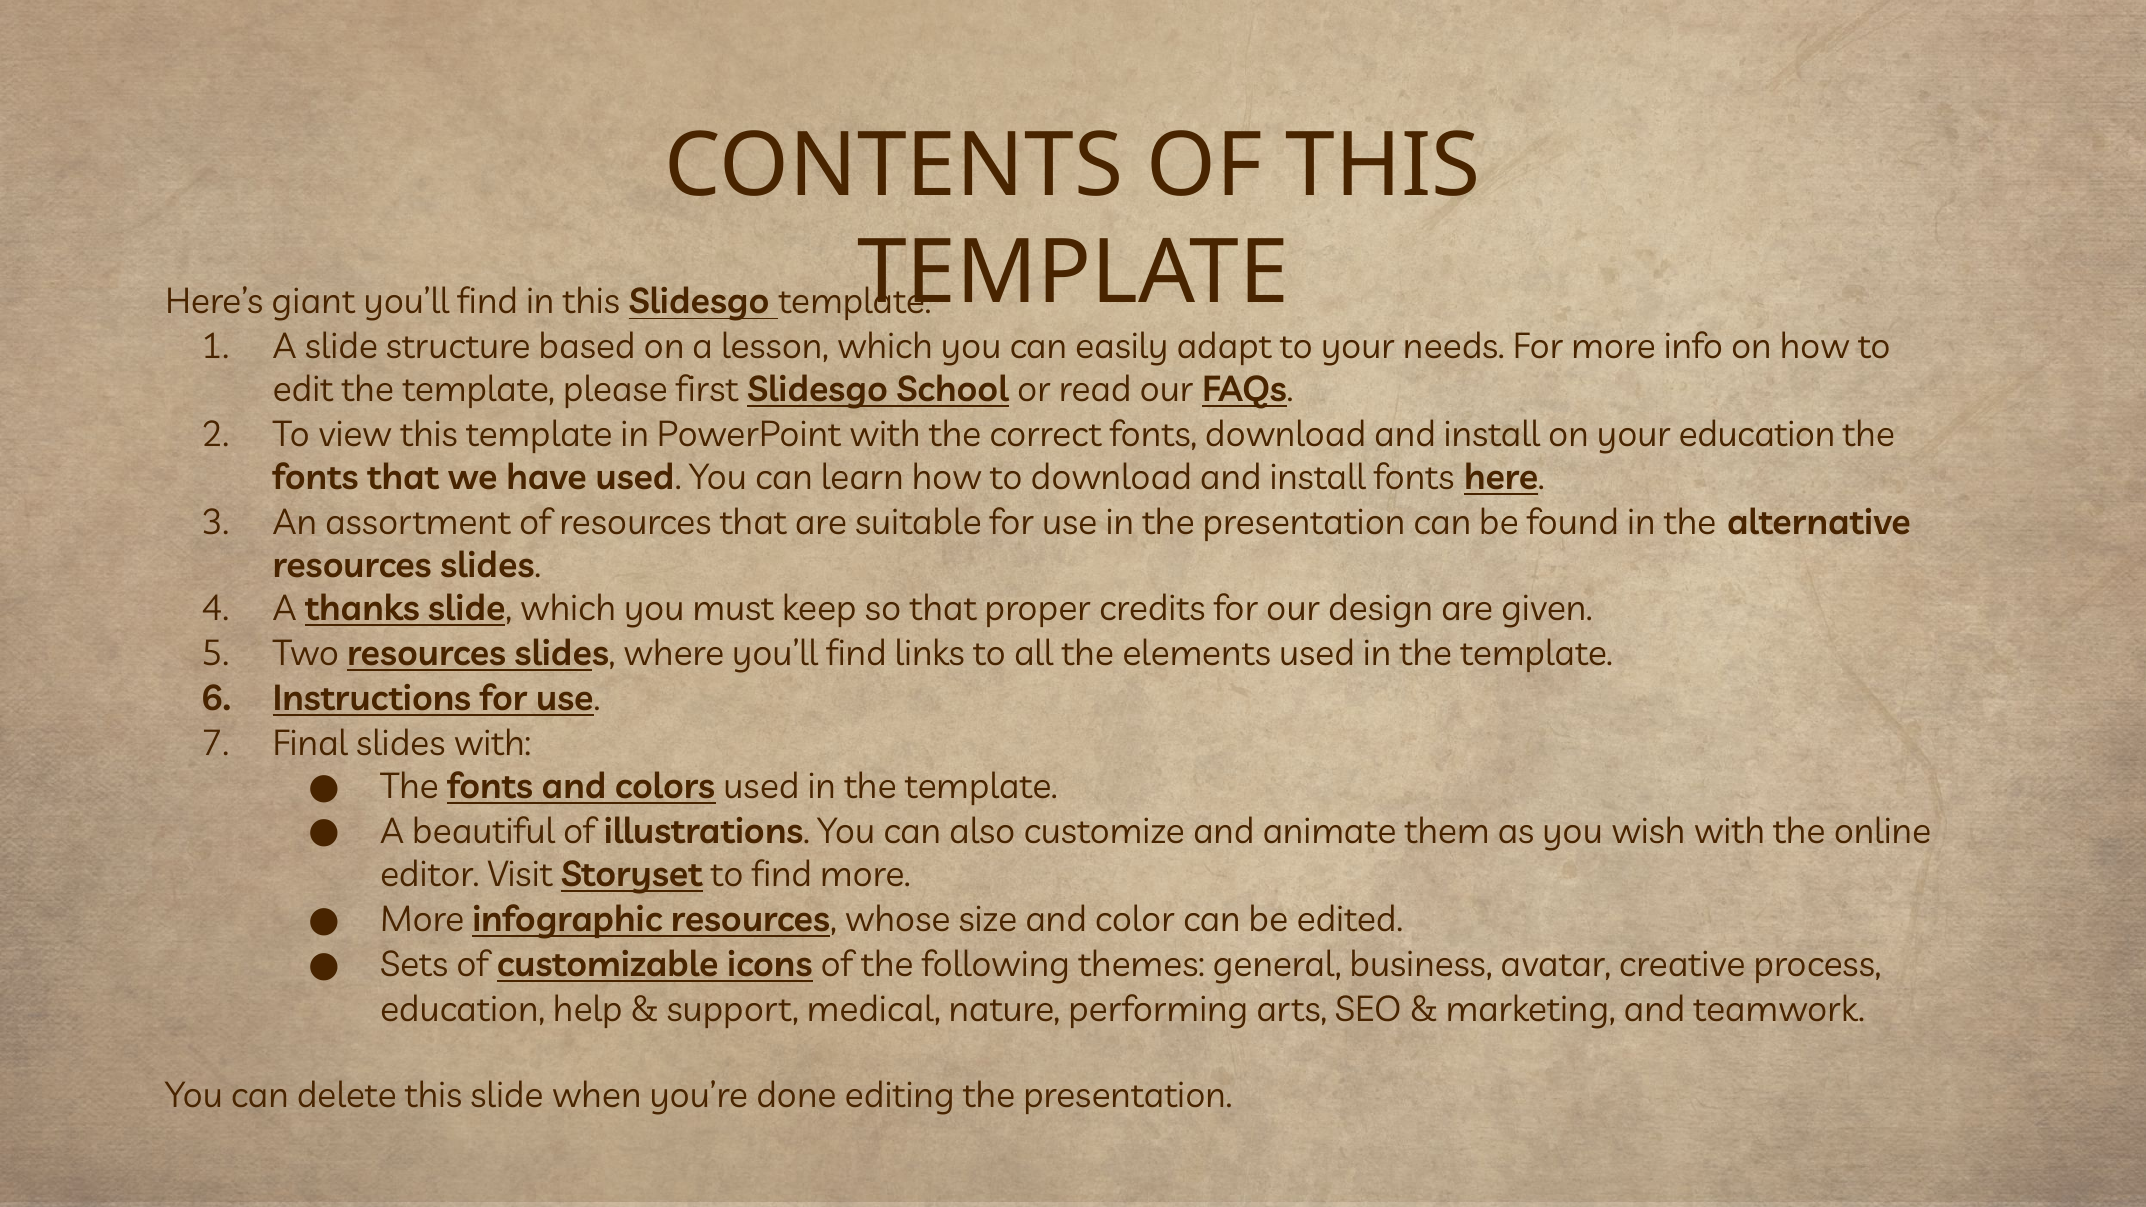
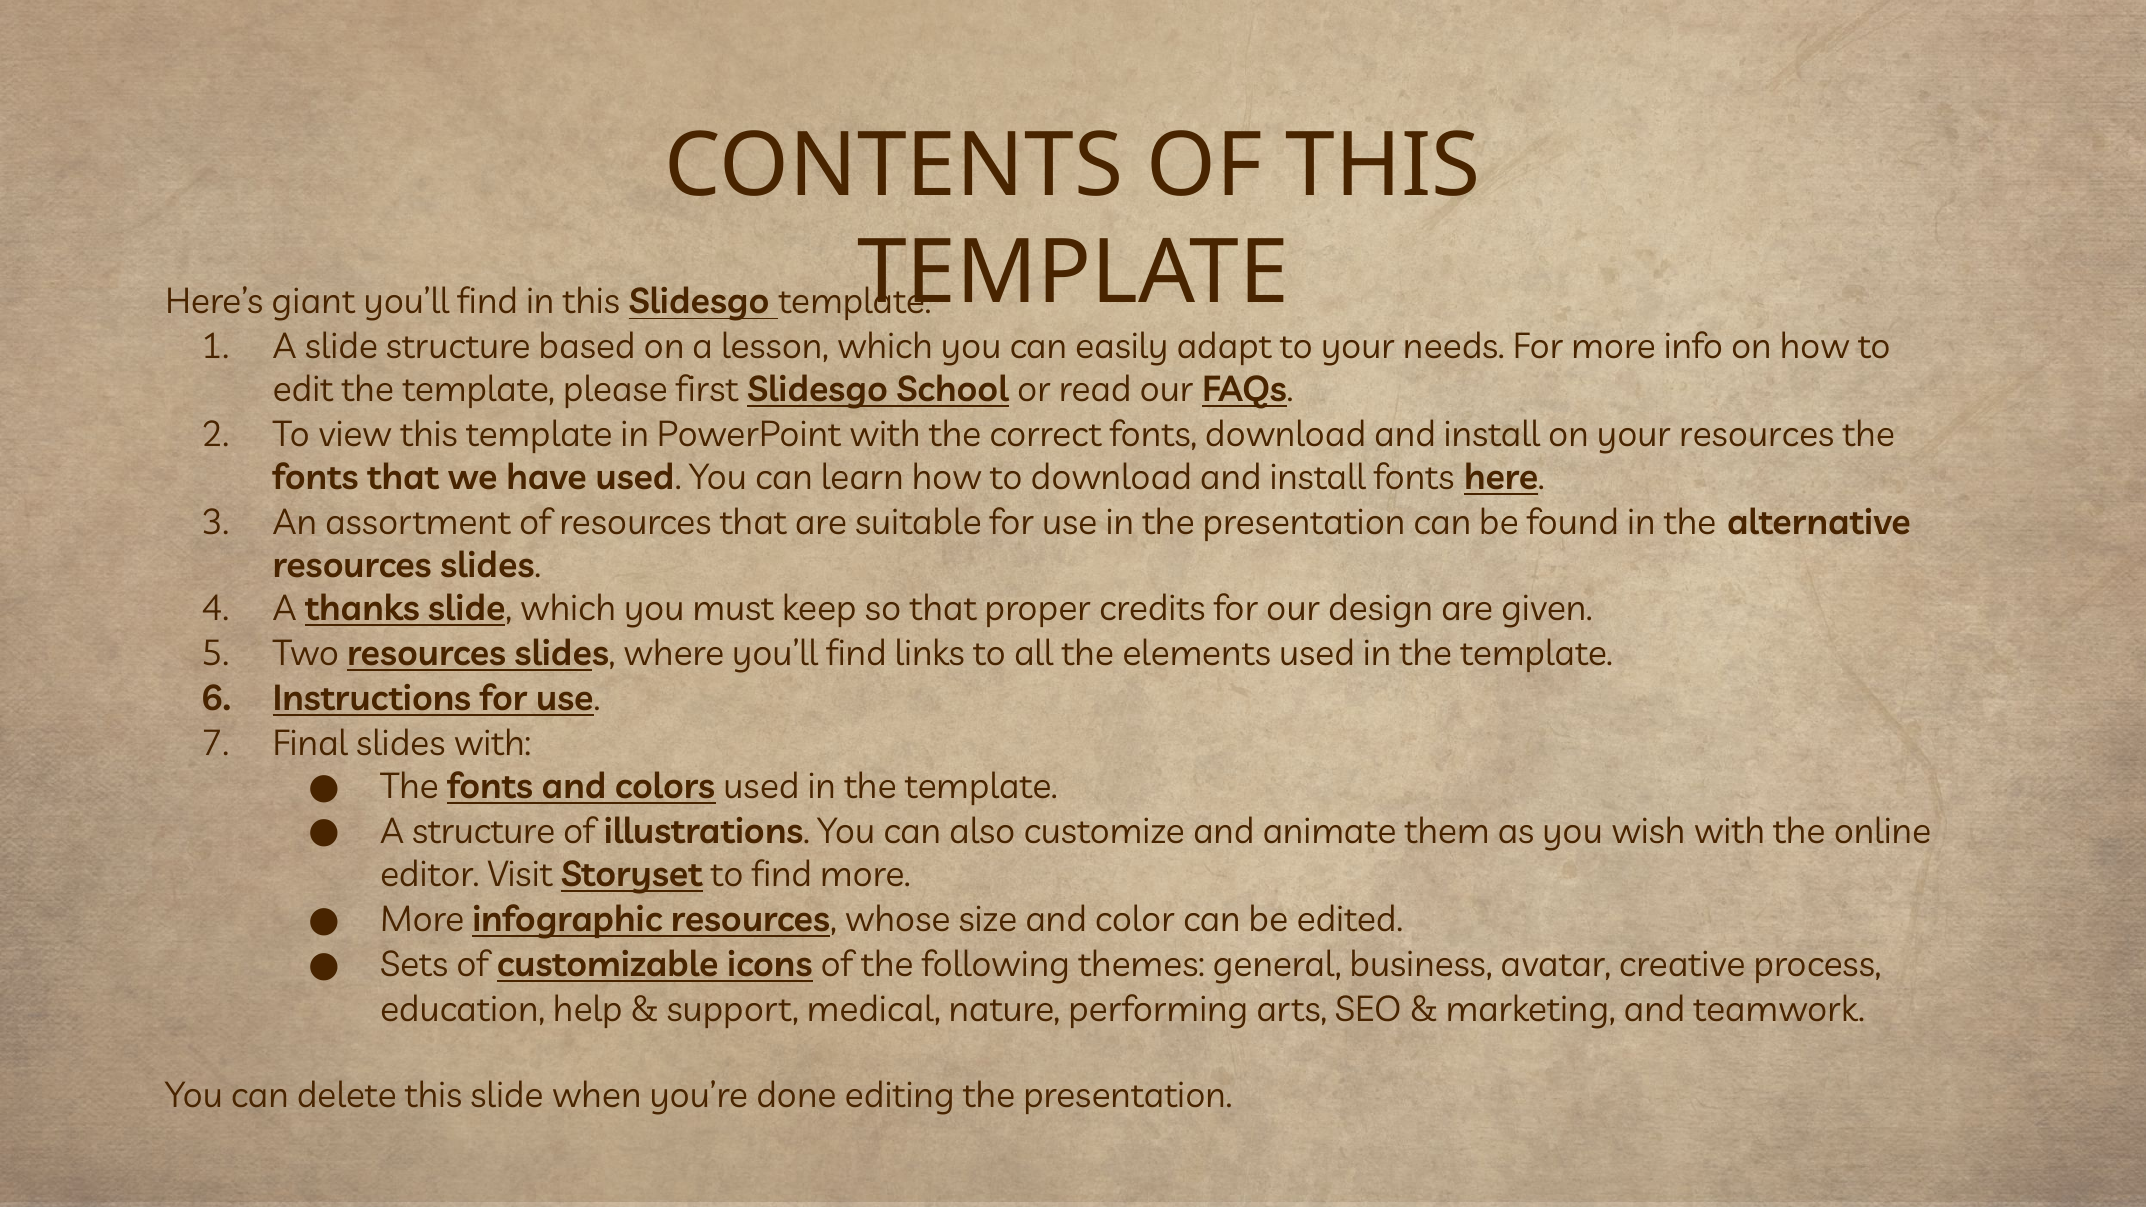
your education: education -> resources
A beautiful: beautiful -> structure
